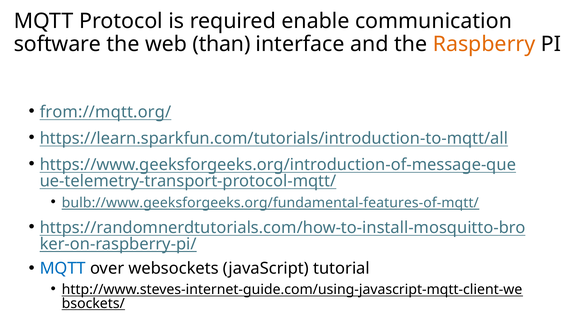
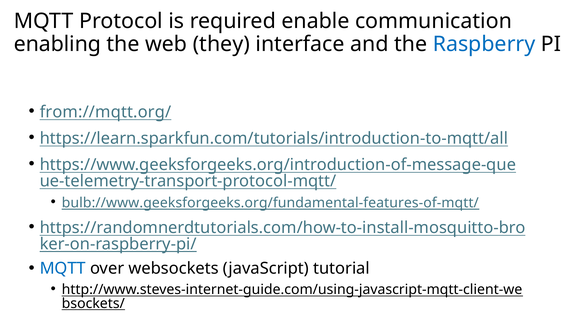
software: software -> enabling
than: than -> they
Raspberry colour: orange -> blue
